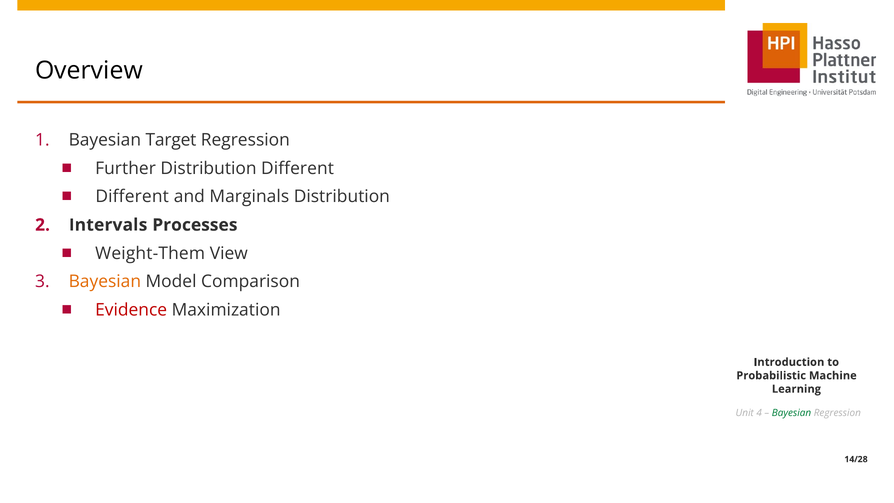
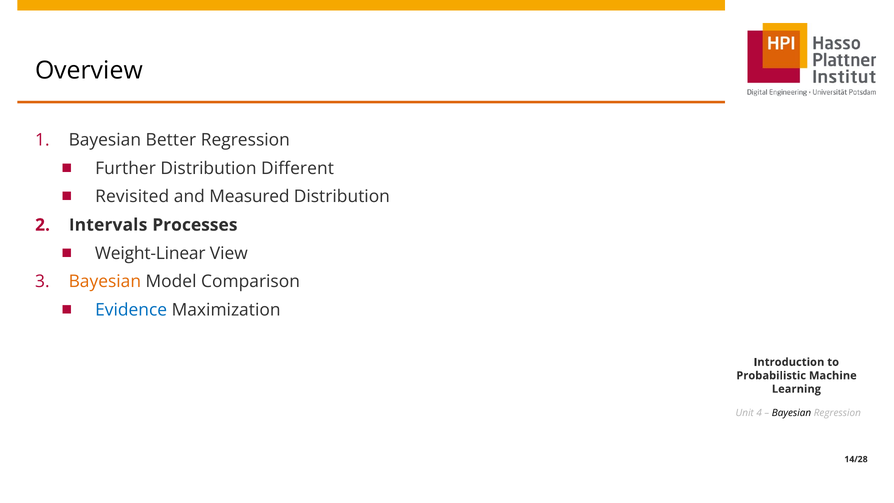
Target: Target -> Better
Different at (132, 197): Different -> Revisited
Marginals: Marginals -> Measured
Weight-Them: Weight-Them -> Weight-Linear
Evidence colour: red -> blue
Bayesian at (791, 413) colour: green -> black
